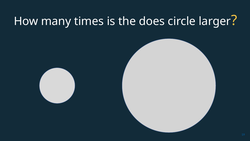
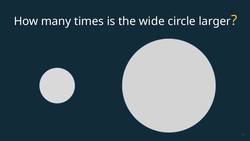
does: does -> wide
